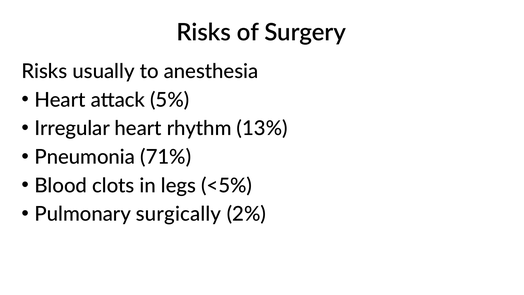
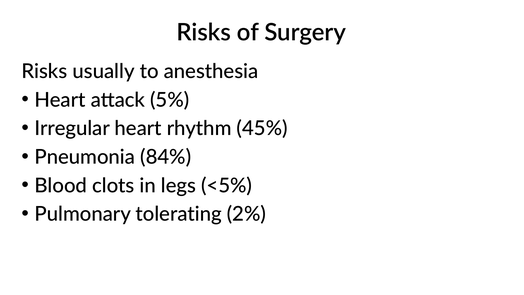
13%: 13% -> 45%
71%: 71% -> 84%
surgically: surgically -> tolerating
